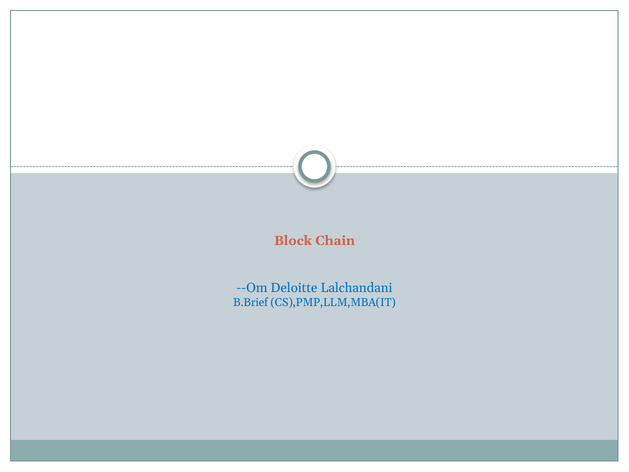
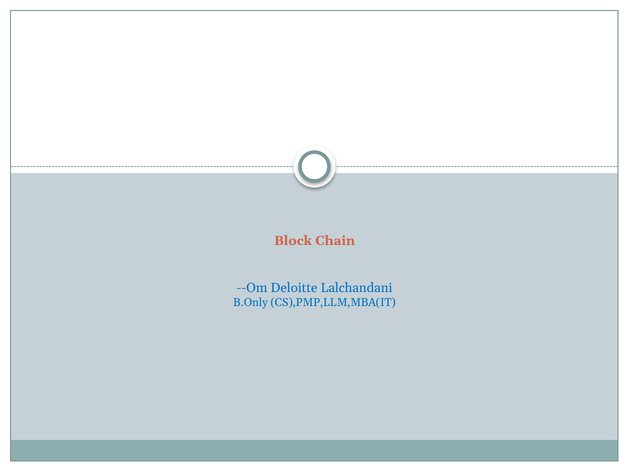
B.Brief: B.Brief -> B.Only
